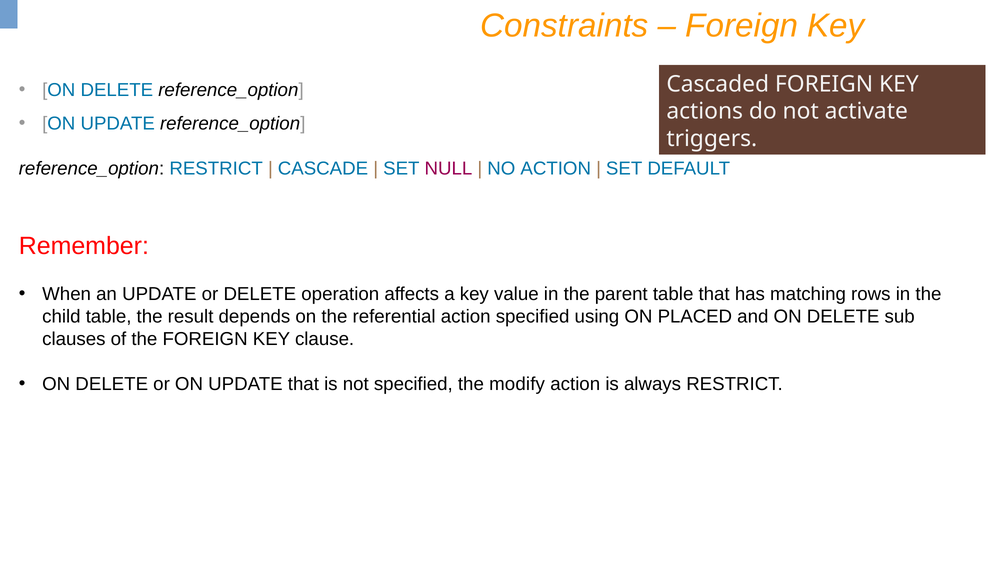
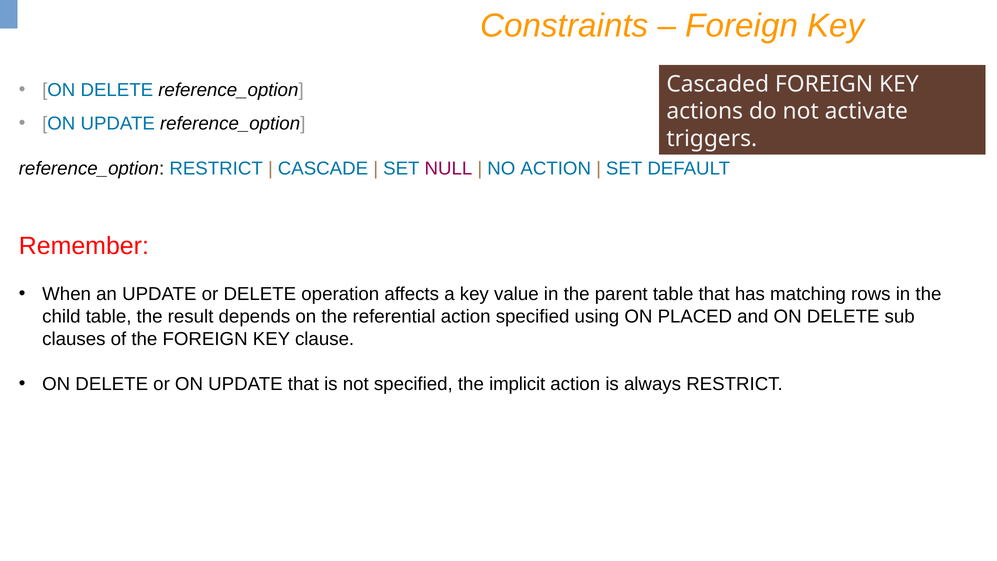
modify: modify -> implicit
